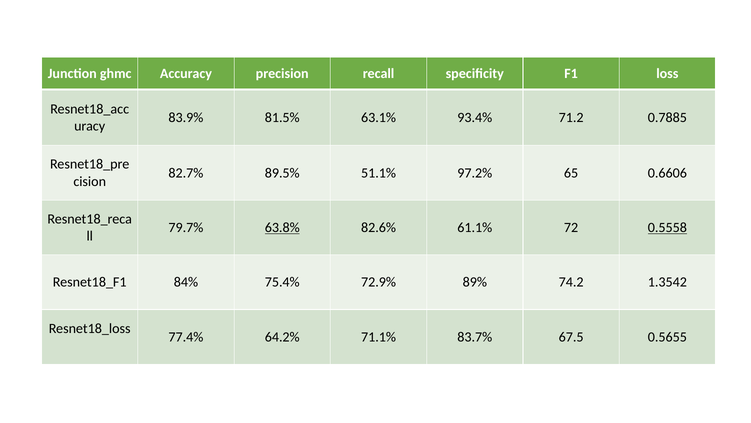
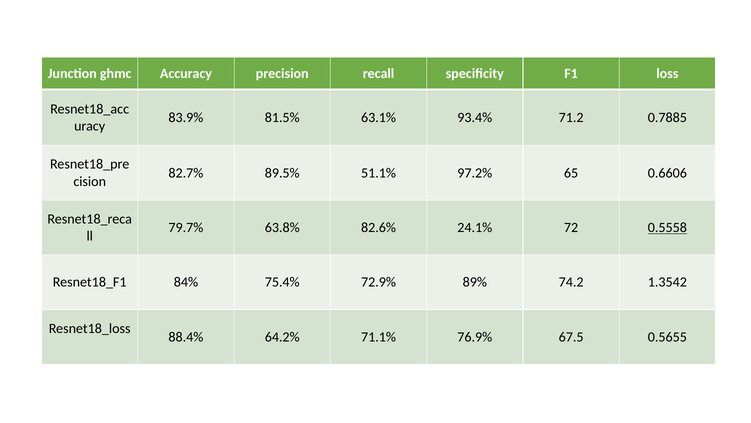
63.8% underline: present -> none
61.1%: 61.1% -> 24.1%
77.4%: 77.4% -> 88.4%
83.7%: 83.7% -> 76.9%
